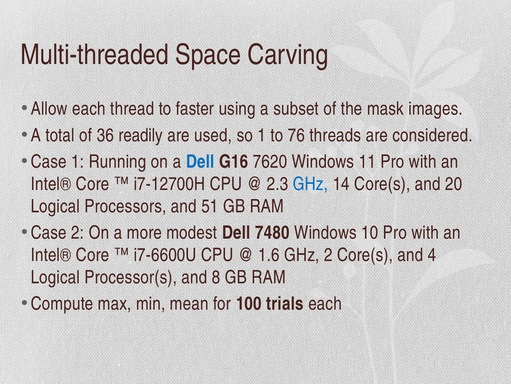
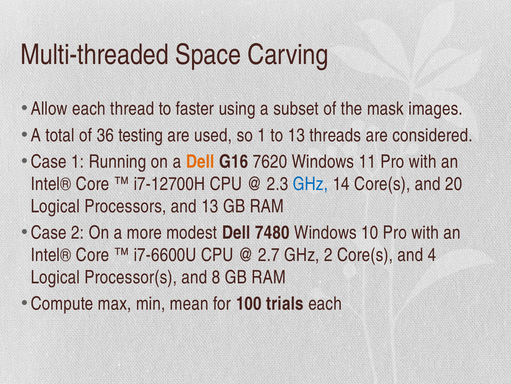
readily: readily -> testing
to 76: 76 -> 13
Dell at (200, 162) colour: blue -> orange
and 51: 51 -> 13
1.6: 1.6 -> 2.7
